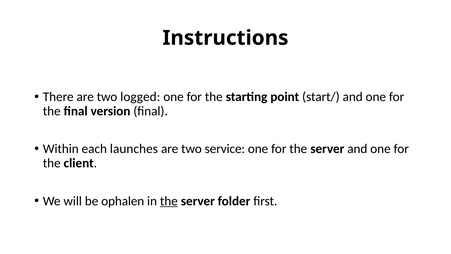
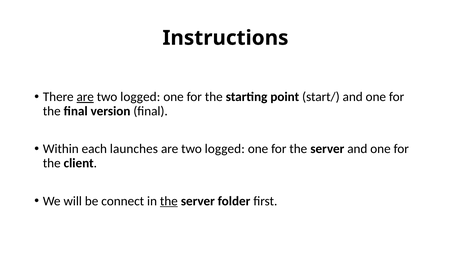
are at (85, 97) underline: none -> present
service at (225, 149): service -> logged
ophalen: ophalen -> connect
